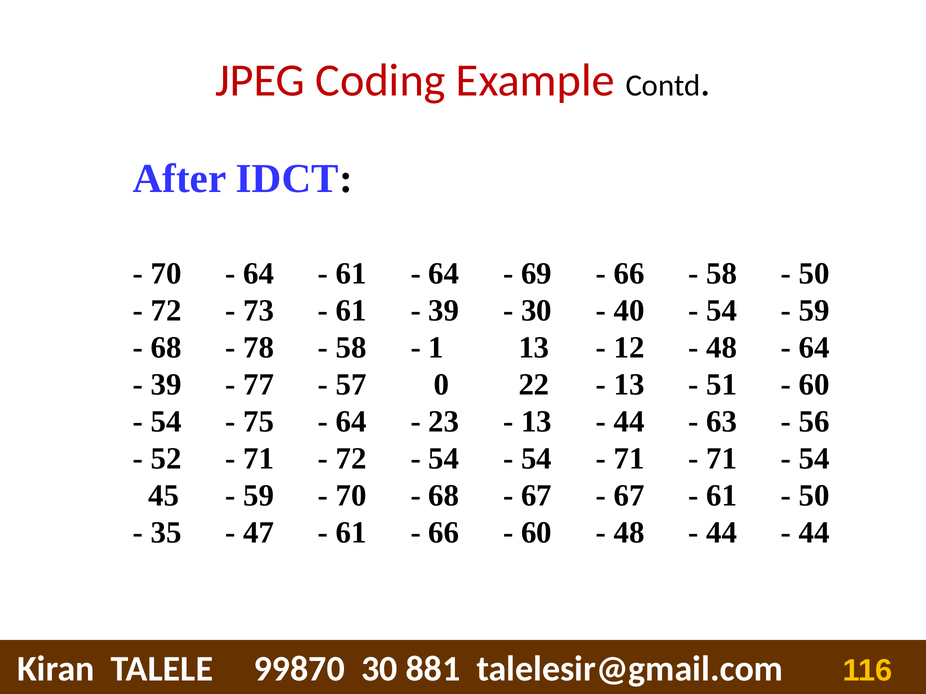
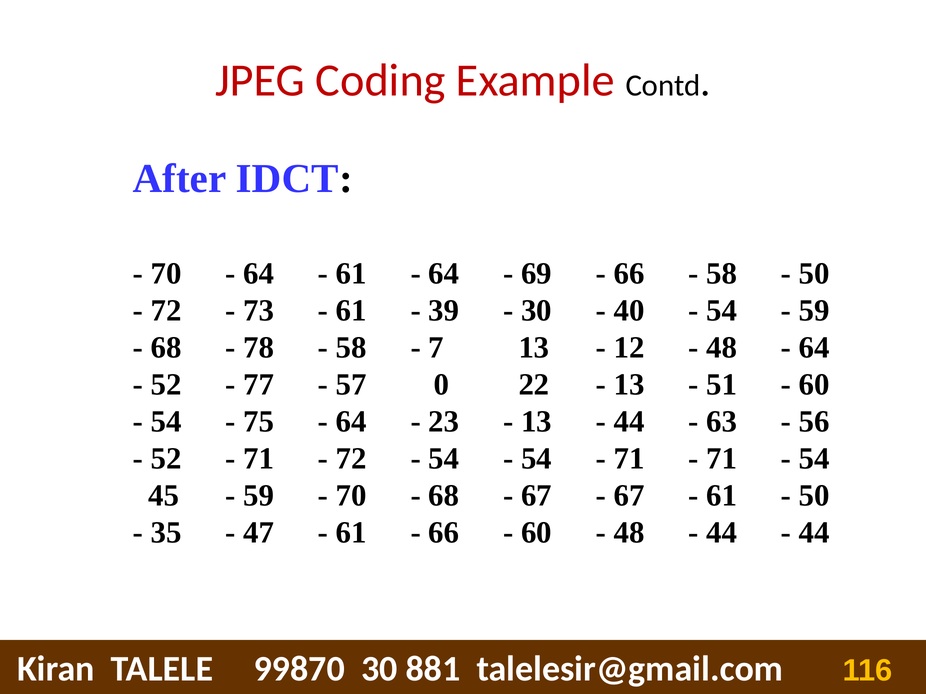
1: 1 -> 7
39 at (166, 385): 39 -> 52
